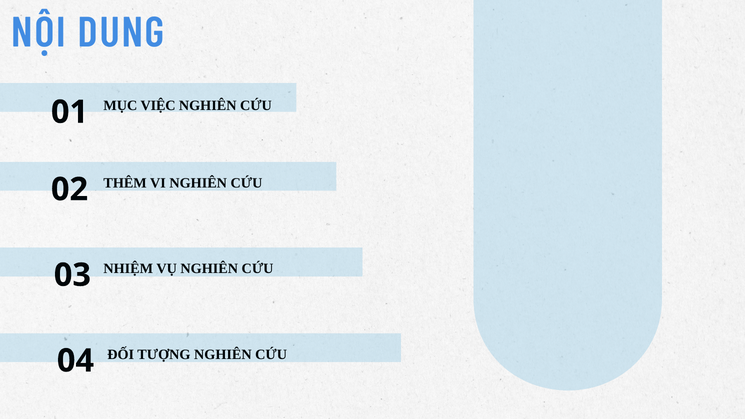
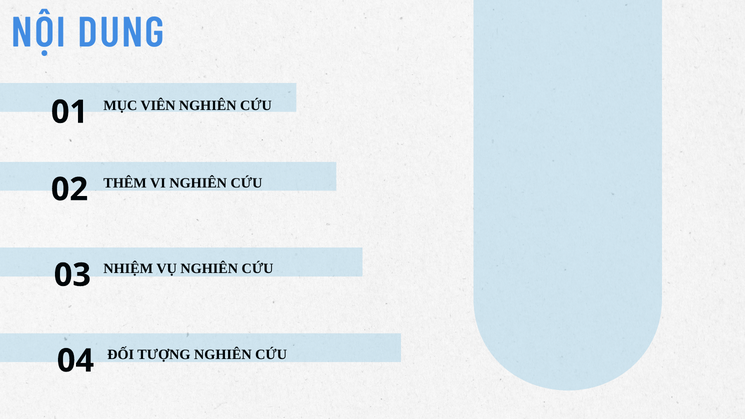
VIỆC: VIỆC -> VIÊN
